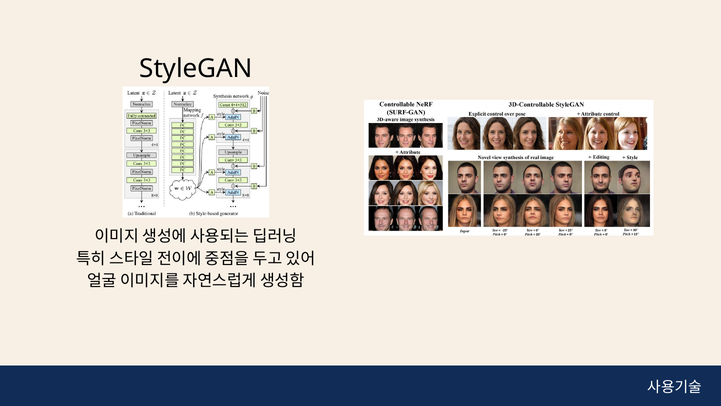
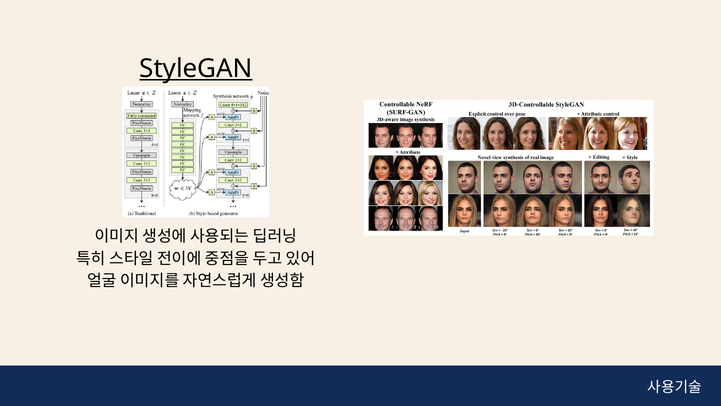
StyleGAN underline: none -> present
